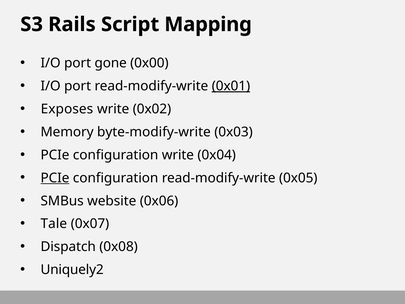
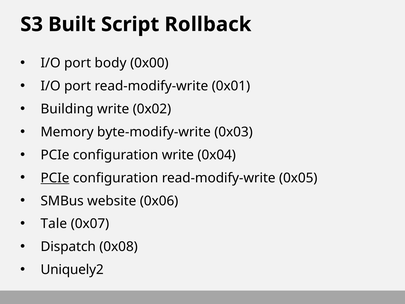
Rails: Rails -> Built
Mapping: Mapping -> Rollback
gone: gone -> body
0x01 underline: present -> none
Exposes: Exposes -> Building
